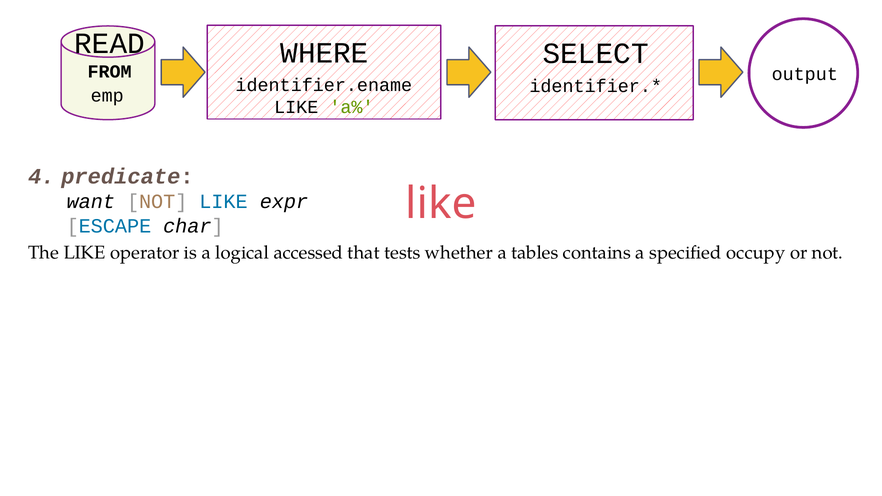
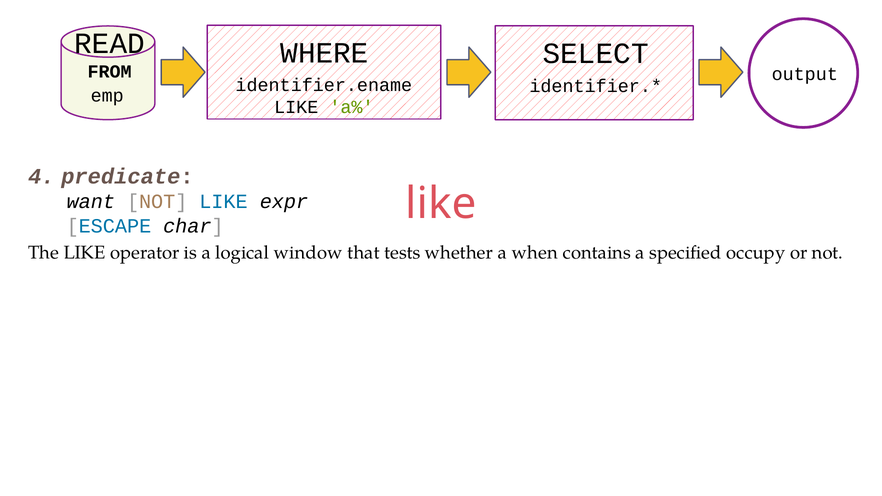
accessed: accessed -> window
tables: tables -> when
